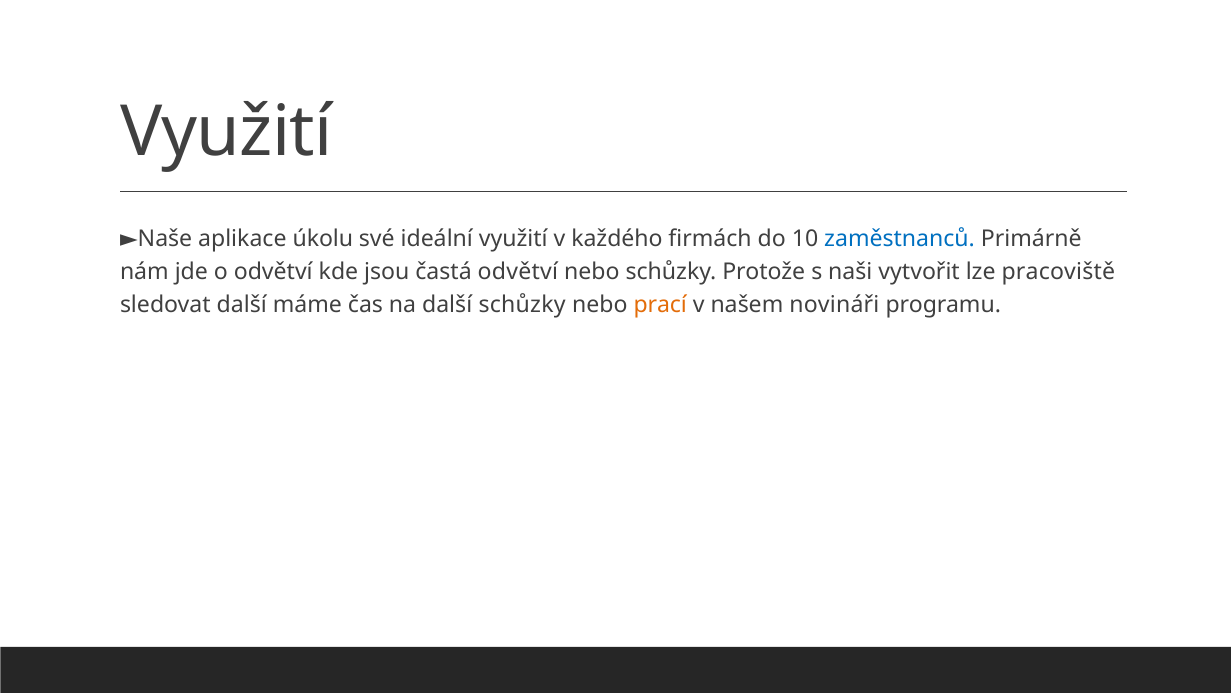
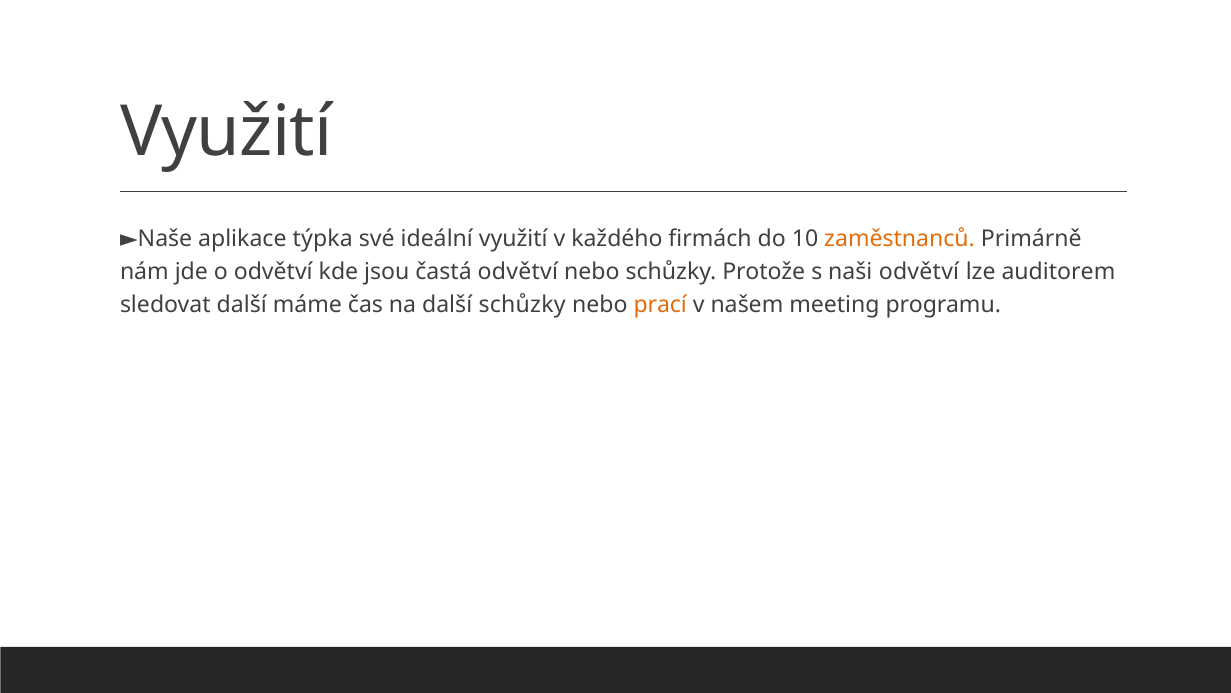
úkolu: úkolu -> týpka
zaměstnanců colour: blue -> orange
naši vytvořit: vytvořit -> odvětví
pracoviště: pracoviště -> auditorem
novináři: novináři -> meeting
